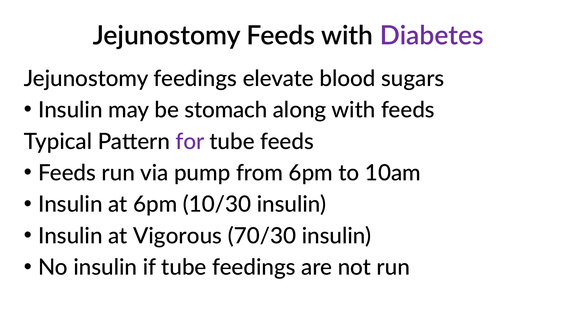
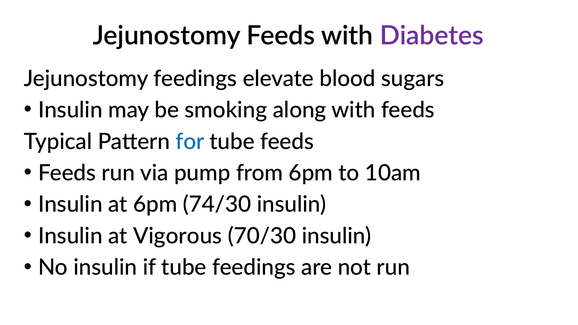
stomach: stomach -> smoking
for colour: purple -> blue
10/30: 10/30 -> 74/30
